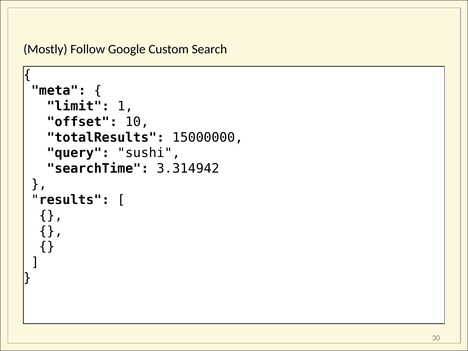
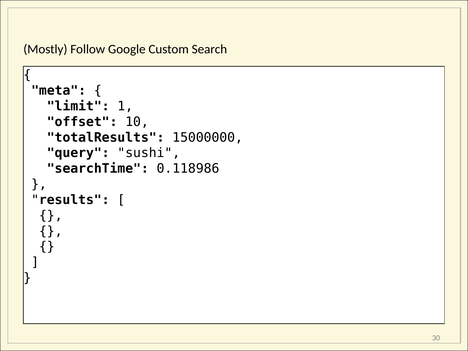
3.314942: 3.314942 -> 0.118986
